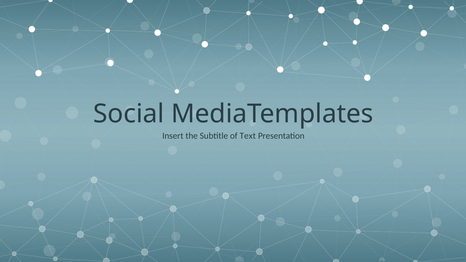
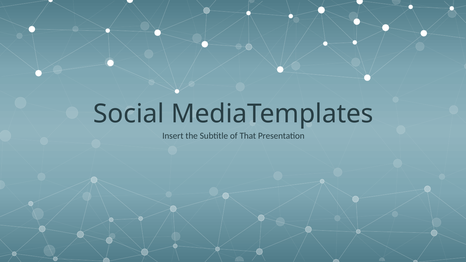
Text: Text -> That
